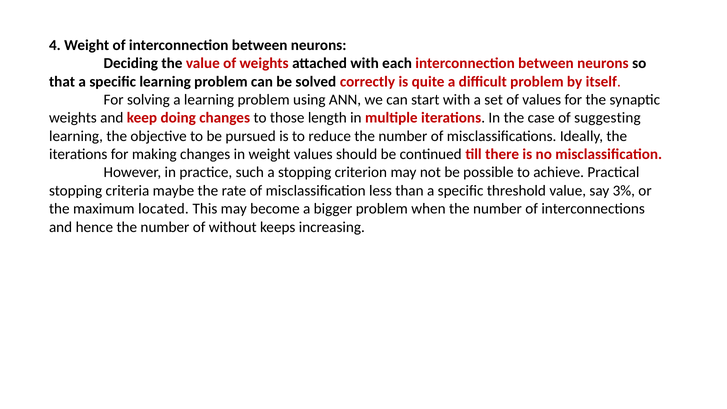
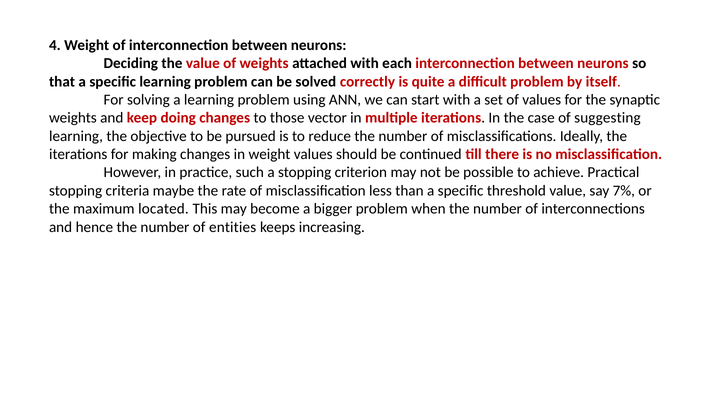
length: length -> vector
3%: 3% -> 7%
without: without -> entities
